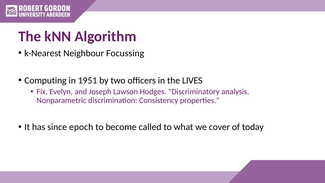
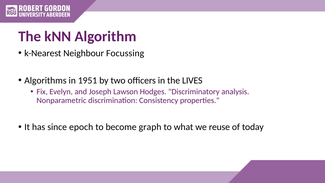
Computing: Computing -> Algorithms
called: called -> graph
cover: cover -> reuse
